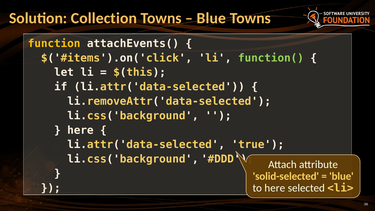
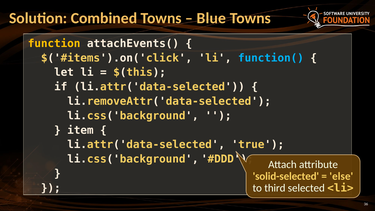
Collection: Collection -> Combined
function( colour: light green -> light blue
here at (80, 130): here -> item
blue at (341, 176): blue -> else
to here: here -> third
